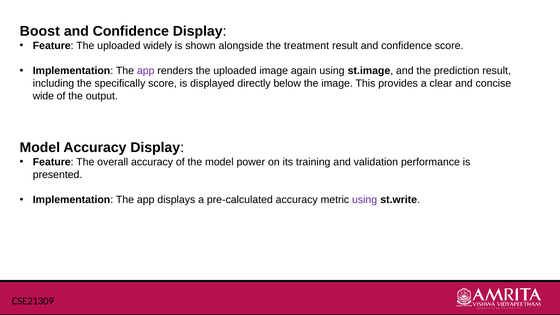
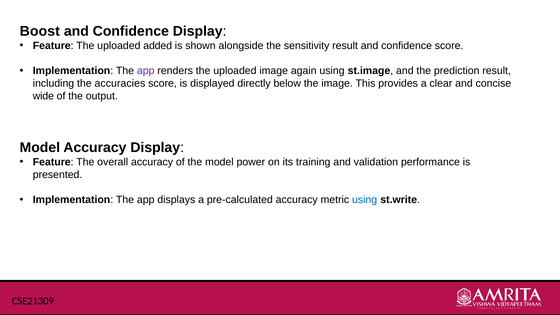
widely: widely -> added
treatment: treatment -> sensitivity
specifically: specifically -> accuracies
using at (365, 200) colour: purple -> blue
